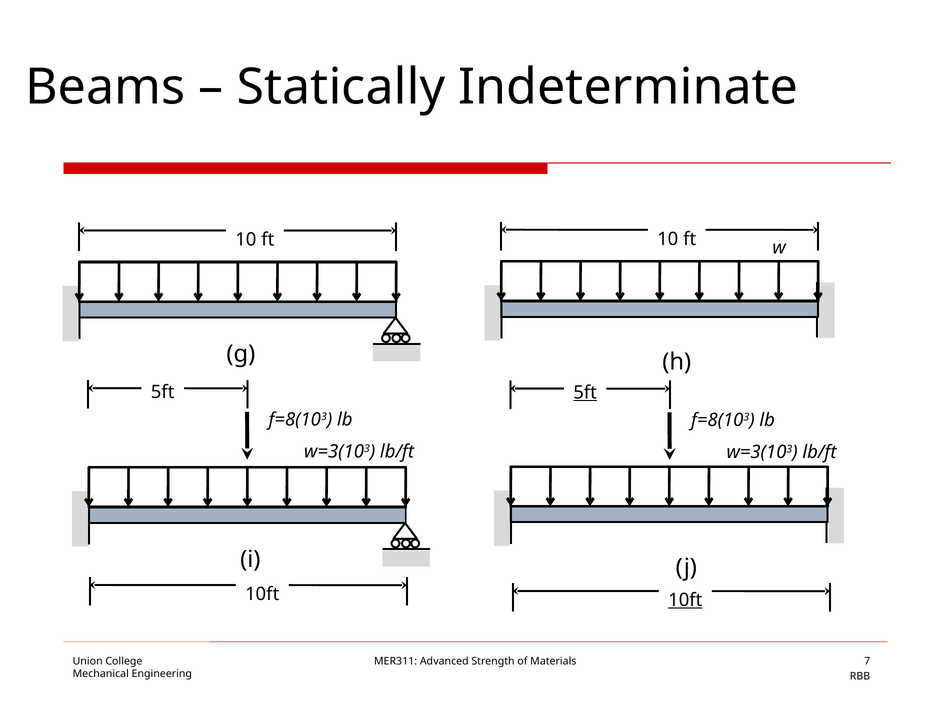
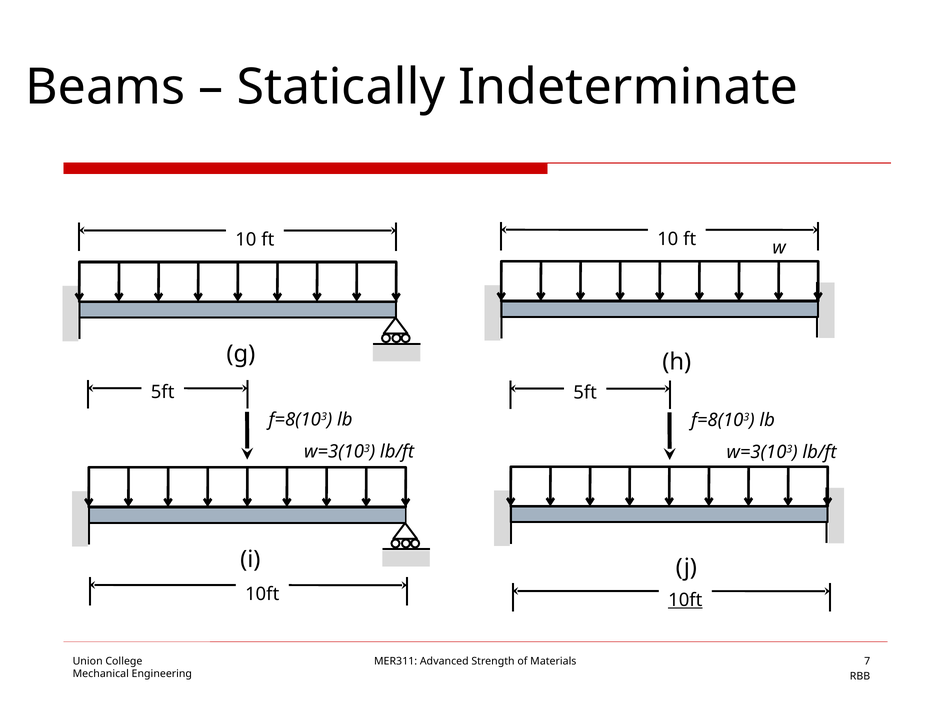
5ft at (585, 393) underline: present -> none
